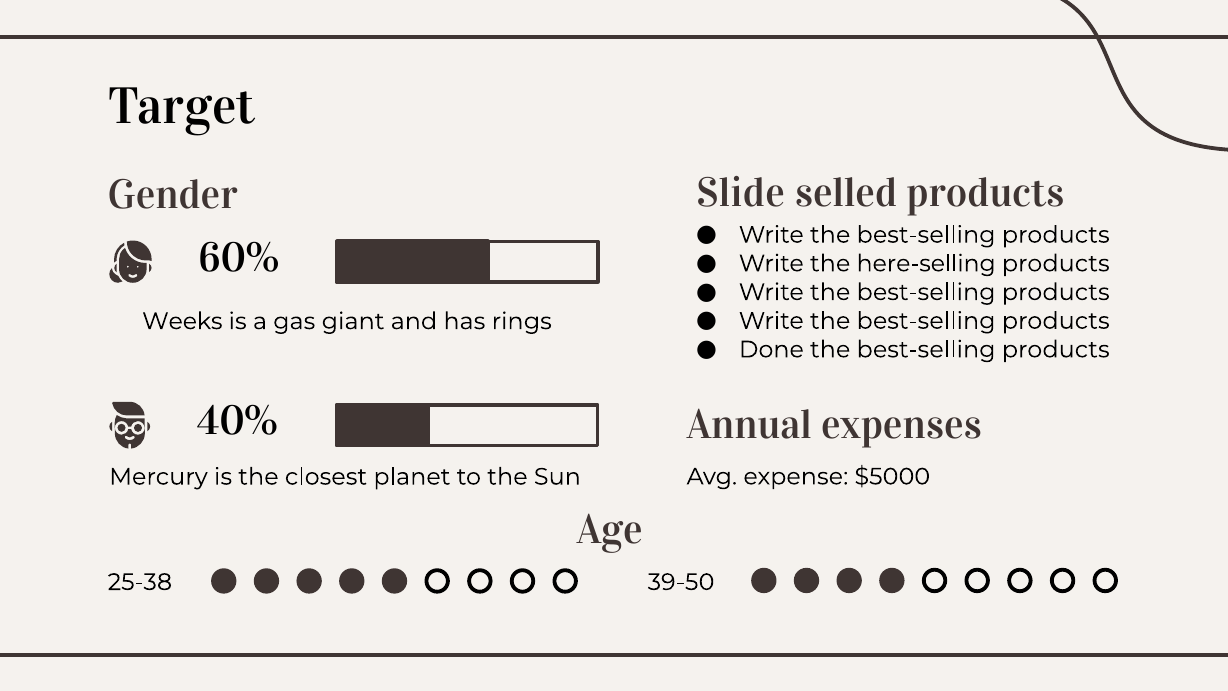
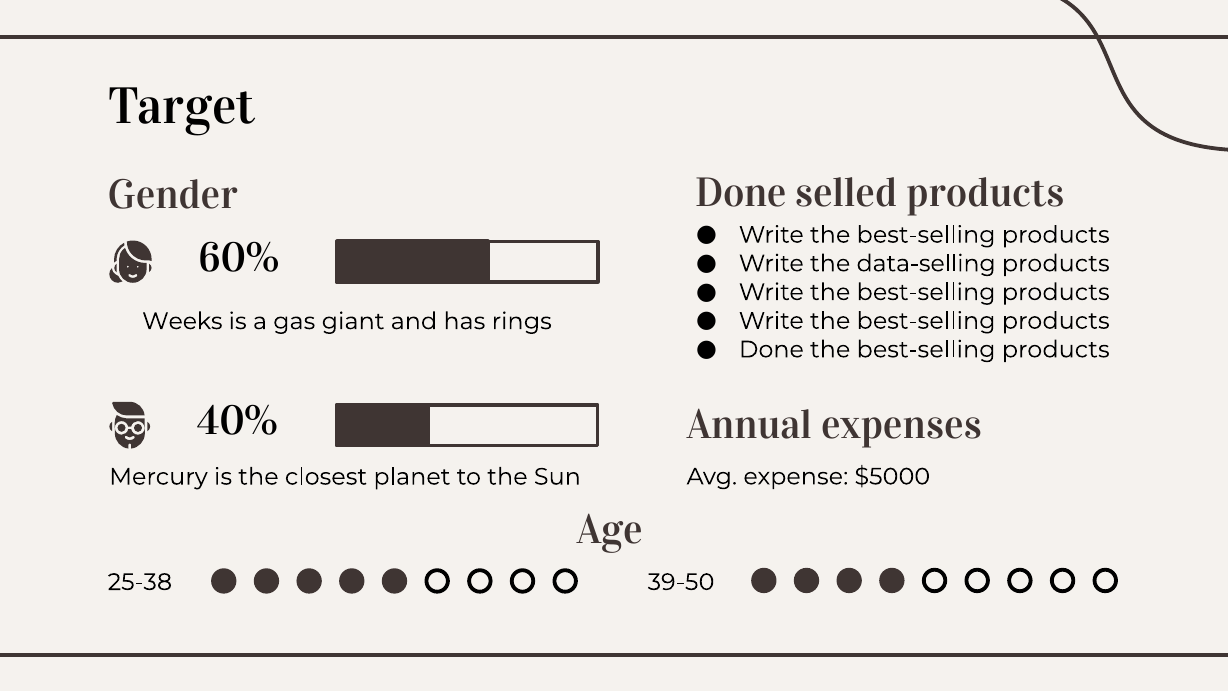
Gender Slide: Slide -> Done
here-selling: here-selling -> data-selling
